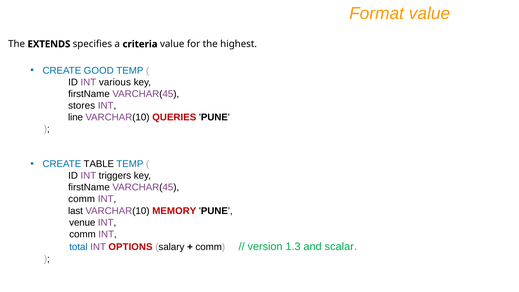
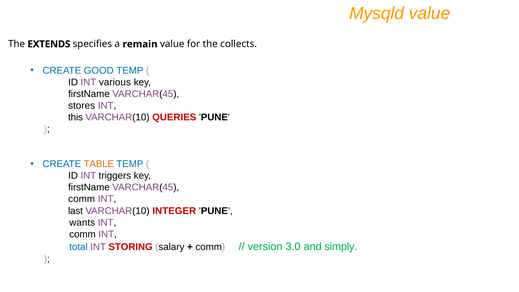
Format: Format -> Mysqld
criteria: criteria -> remain
highest: highest -> collects
line: line -> this
TABLE colour: black -> orange
MEMORY: MEMORY -> INTEGER
venue: venue -> wants
OPTIONS: OPTIONS -> STORING
1.3: 1.3 -> 3.0
scalar: scalar -> simply
